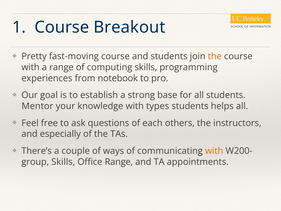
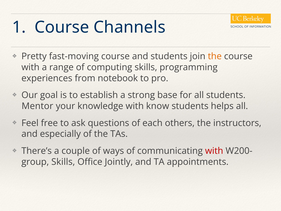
Breakout: Breakout -> Channels
types: types -> know
with at (214, 151) colour: orange -> red
Office Range: Range -> Jointly
